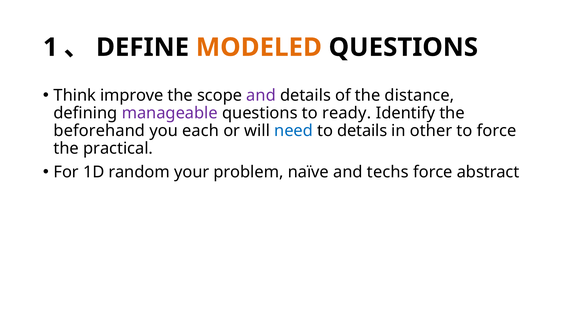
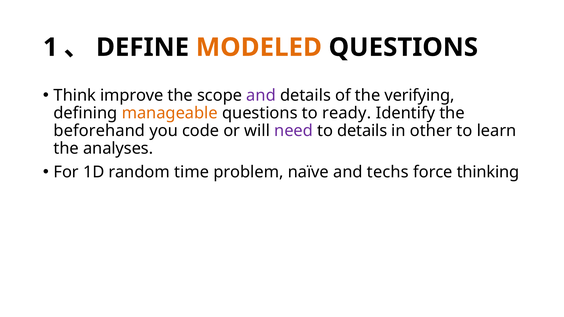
distance: distance -> verifying
manageable colour: purple -> orange
each: each -> code
need colour: blue -> purple
to force: force -> learn
practical: practical -> analyses
your: your -> time
abstract: abstract -> thinking
